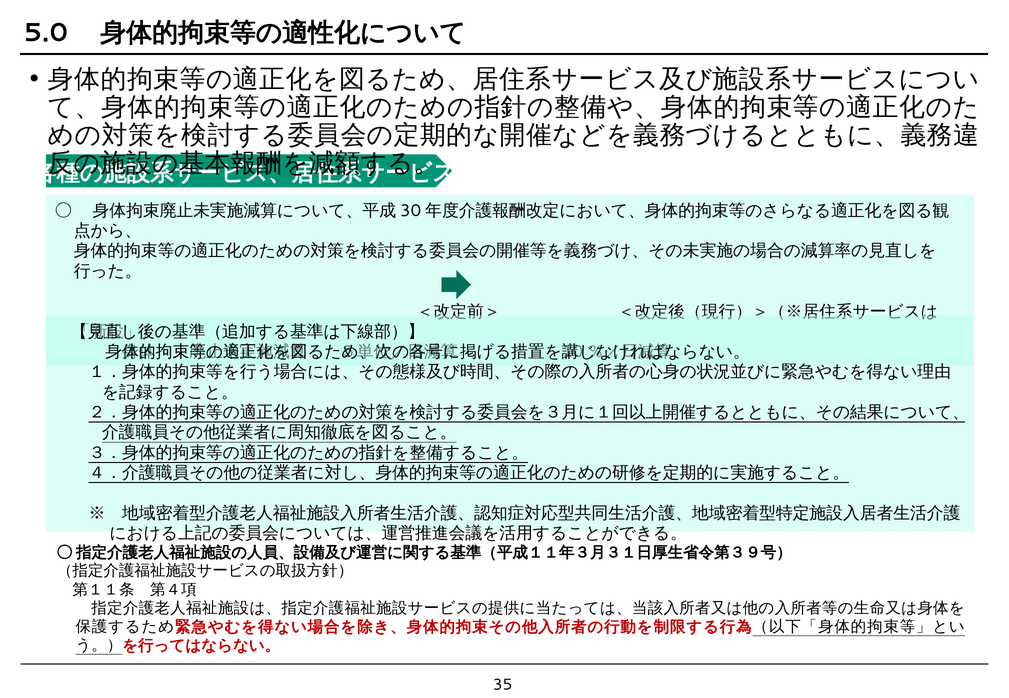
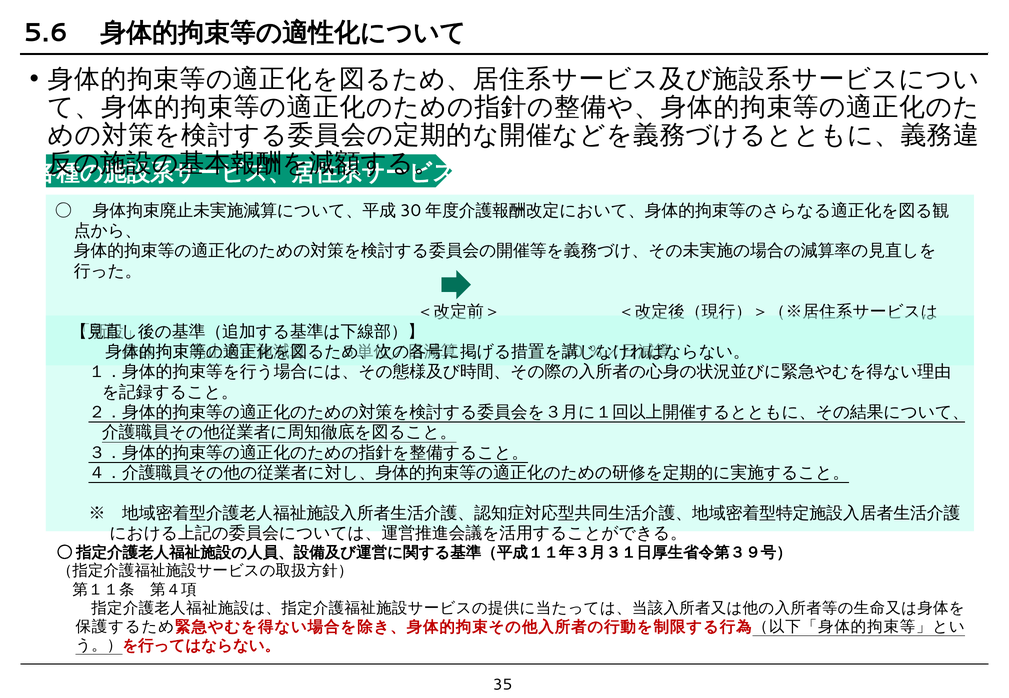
5.0: 5.0 -> 5.6
